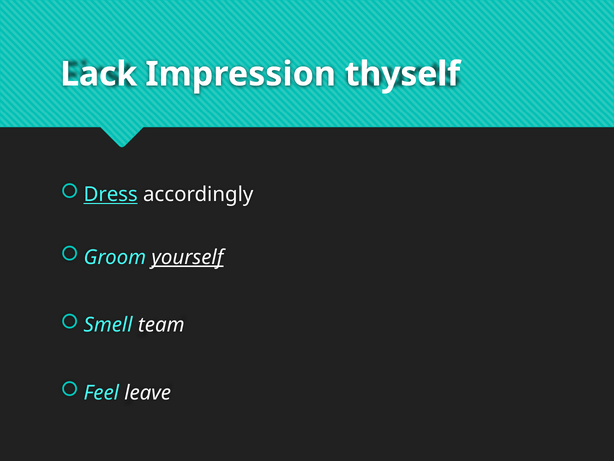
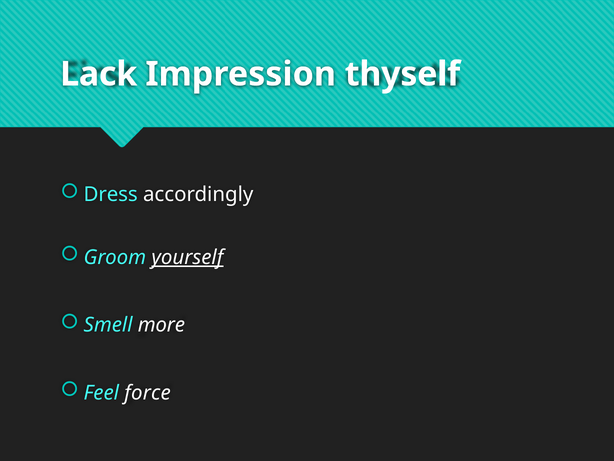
Dress underline: present -> none
team: team -> more
leave: leave -> force
